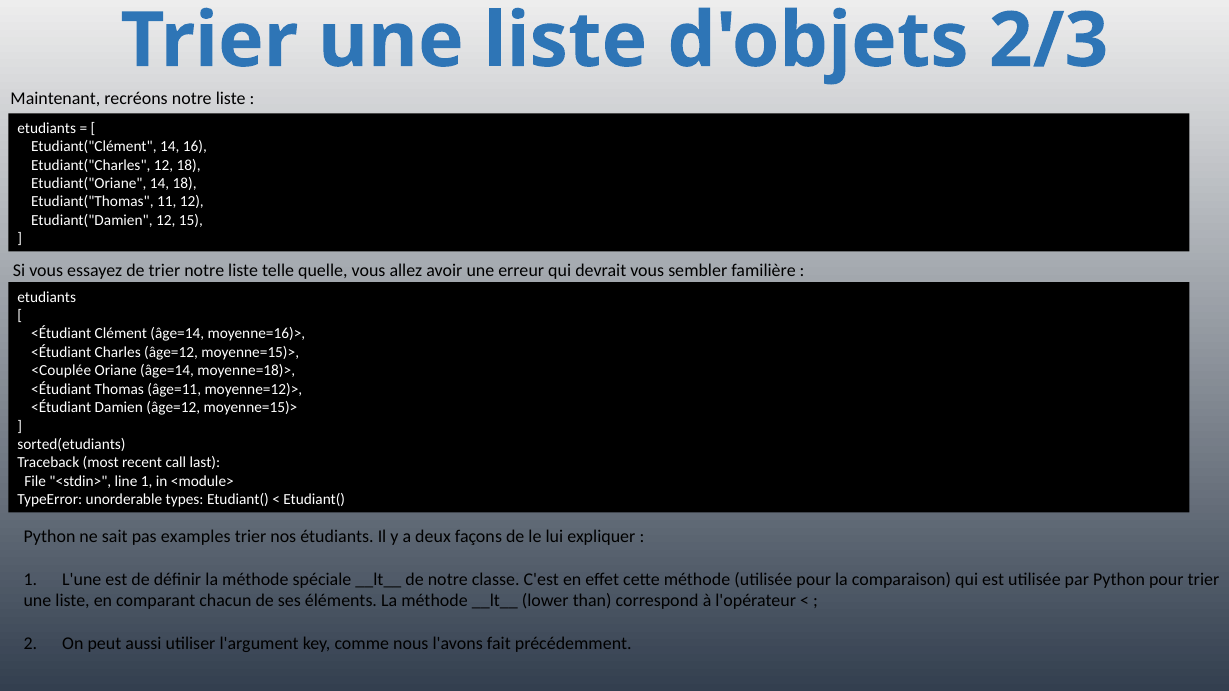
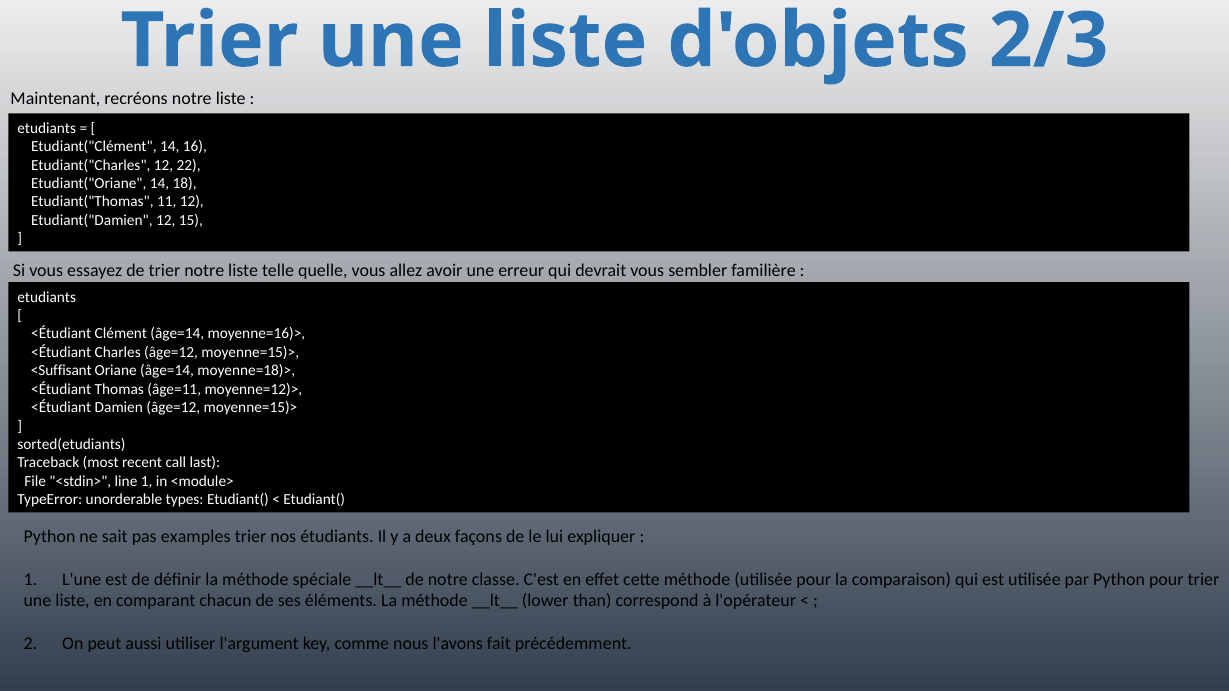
12 18: 18 -> 22
<Couplée: <Couplée -> <Suffisant
